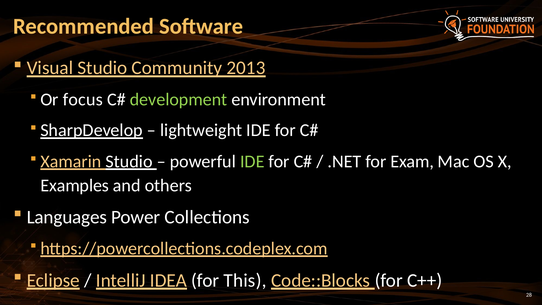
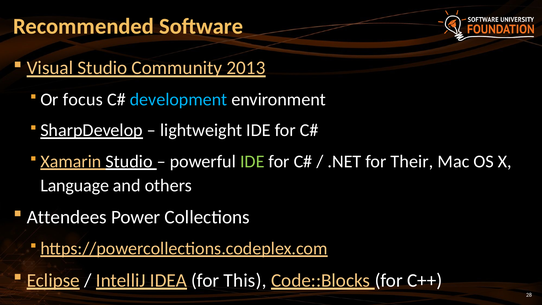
development colour: light green -> light blue
Exam: Exam -> Their
Examples: Examples -> Language
Languages: Languages -> Attendees
